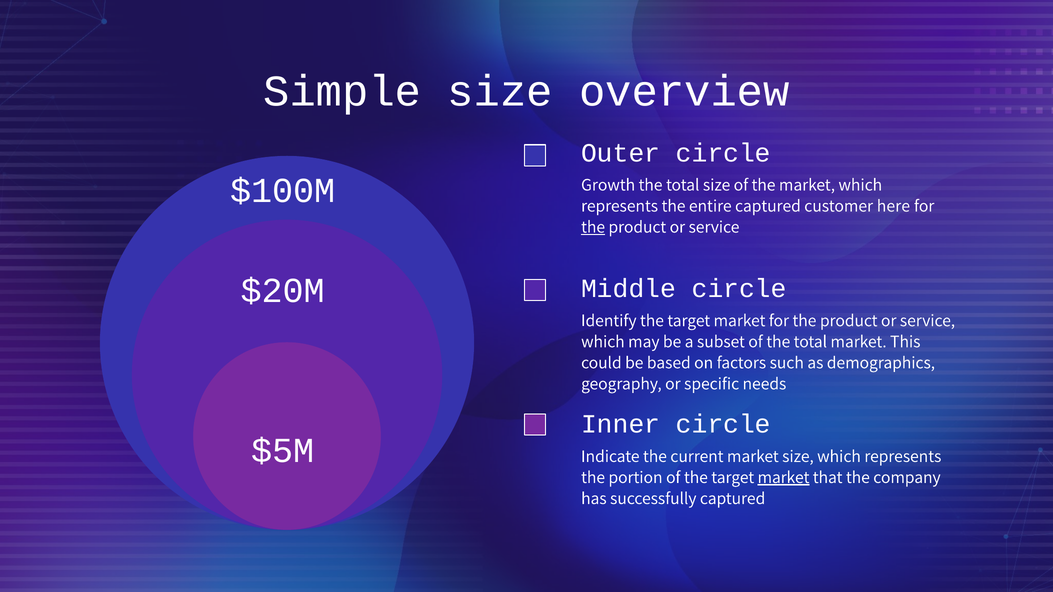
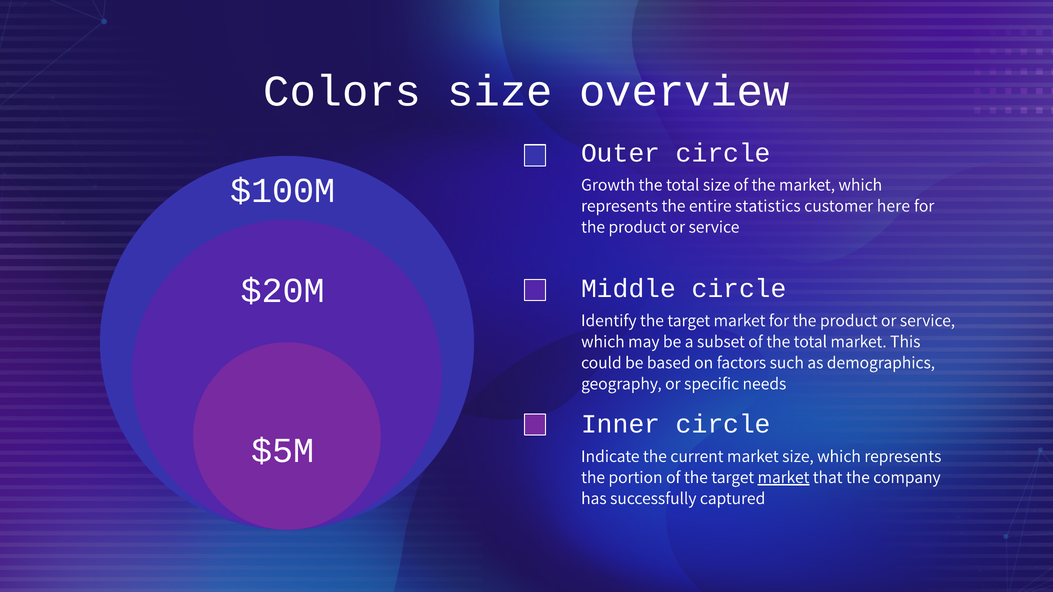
Simple: Simple -> Colors
entire captured: captured -> statistics
the at (593, 227) underline: present -> none
